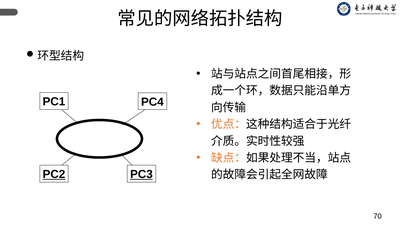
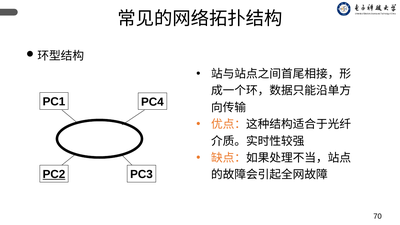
PC3 underline: present -> none
